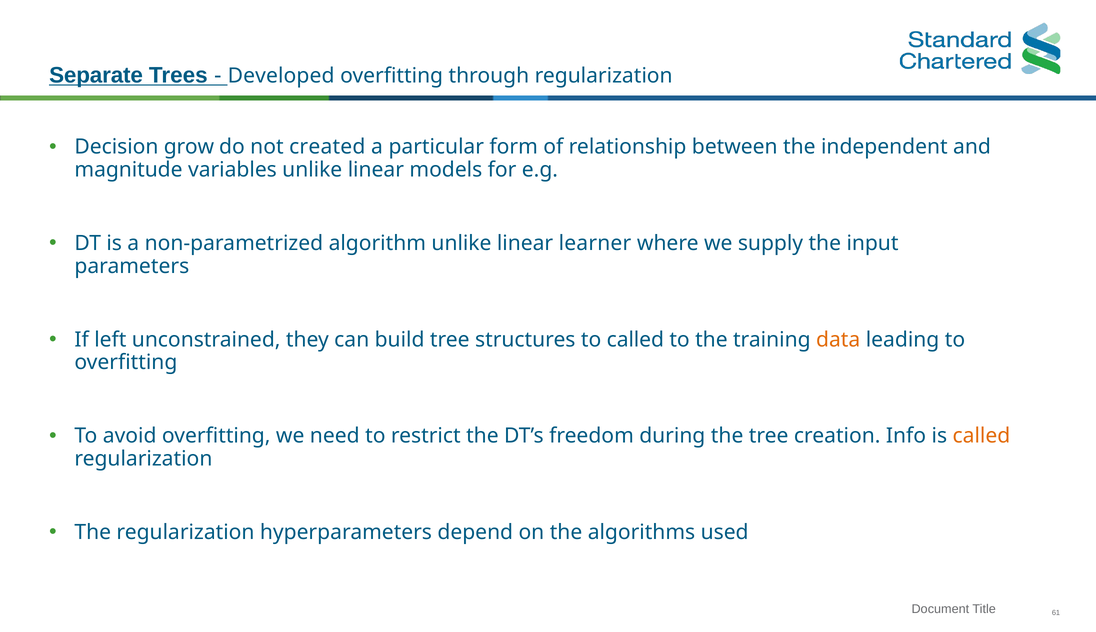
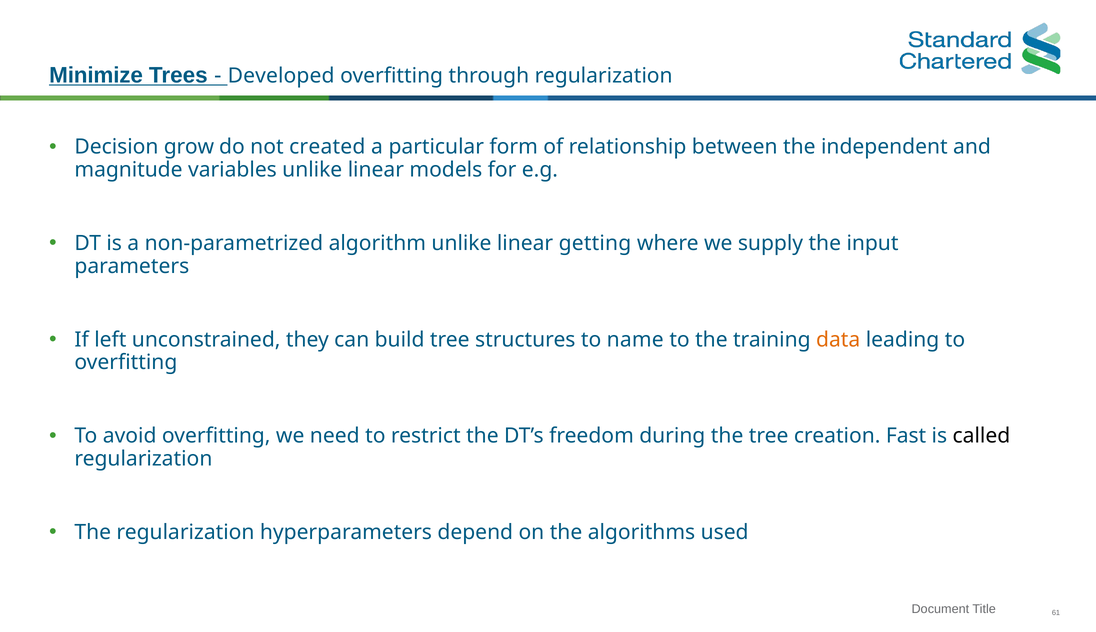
Separate: Separate -> Minimize
learner: learner -> getting
to called: called -> name
Info: Info -> Fast
called at (981, 436) colour: orange -> black
